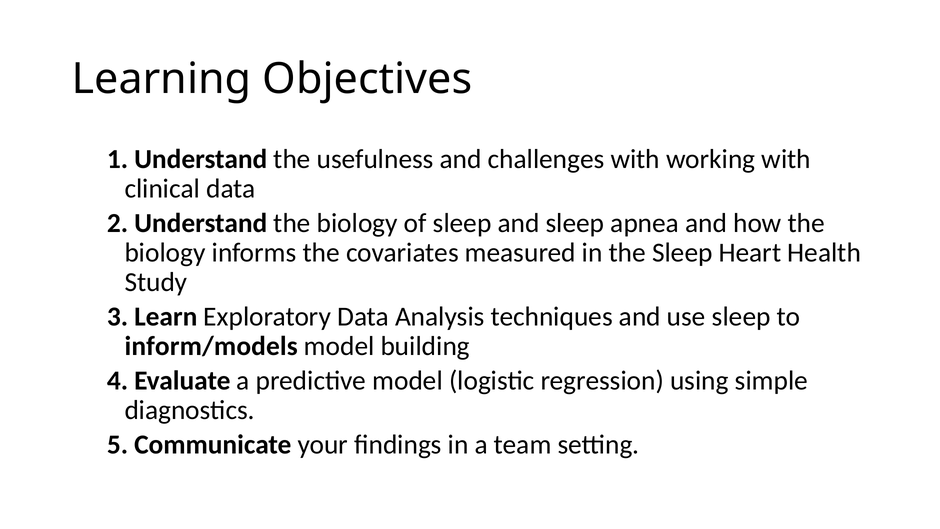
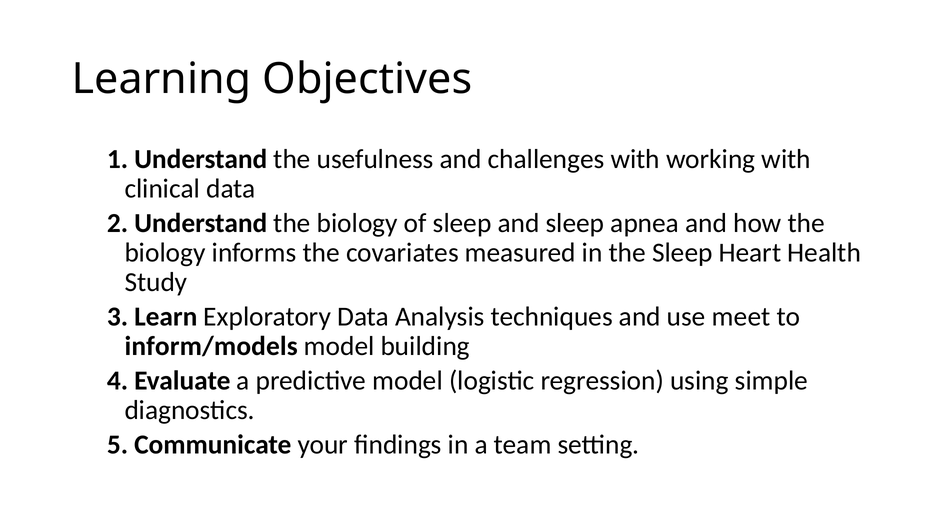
use sleep: sleep -> meet
